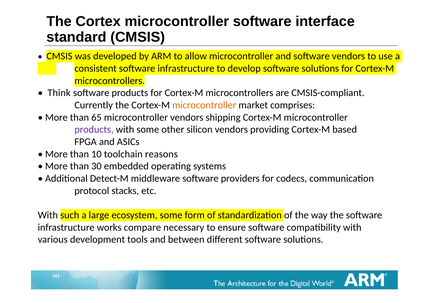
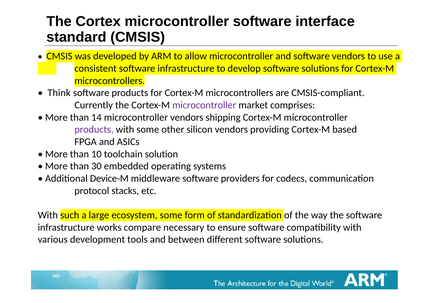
microcontroller at (204, 105) colour: orange -> purple
65: 65 -> 14
reasons: reasons -> solution
Detect-M: Detect-M -> Device-M
